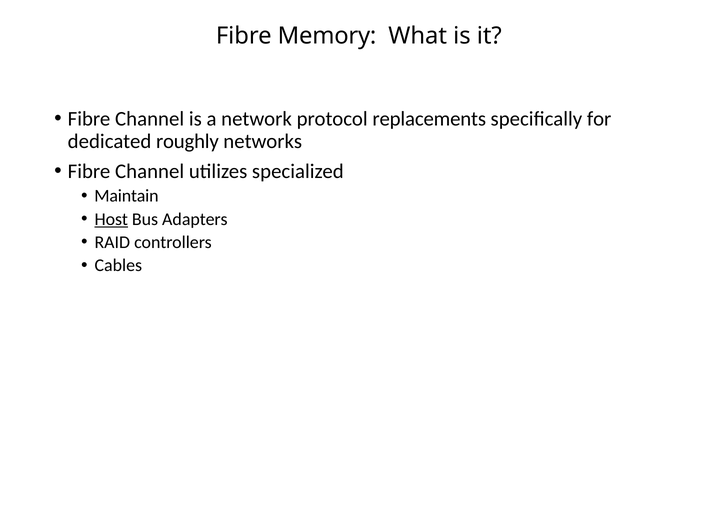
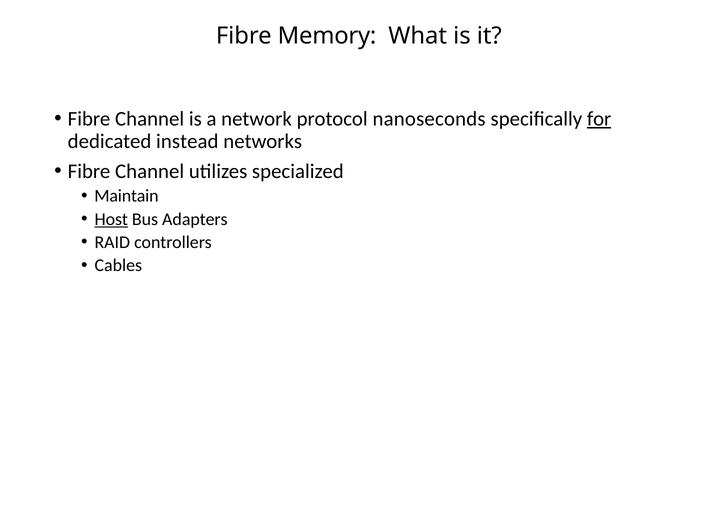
replacements: replacements -> nanoseconds
for underline: none -> present
roughly: roughly -> instead
